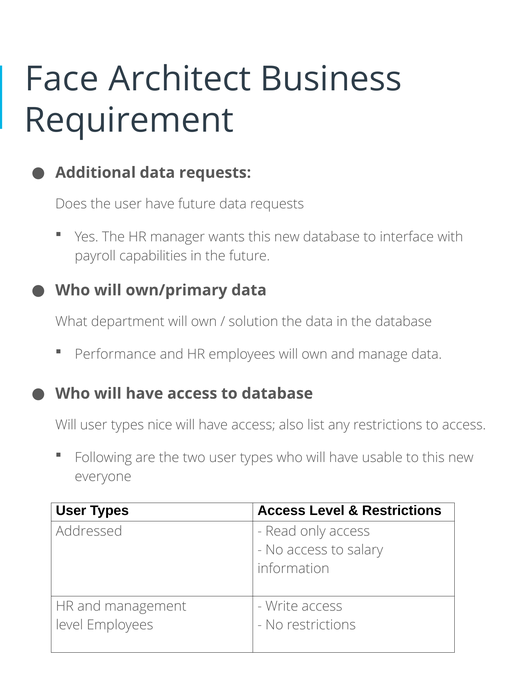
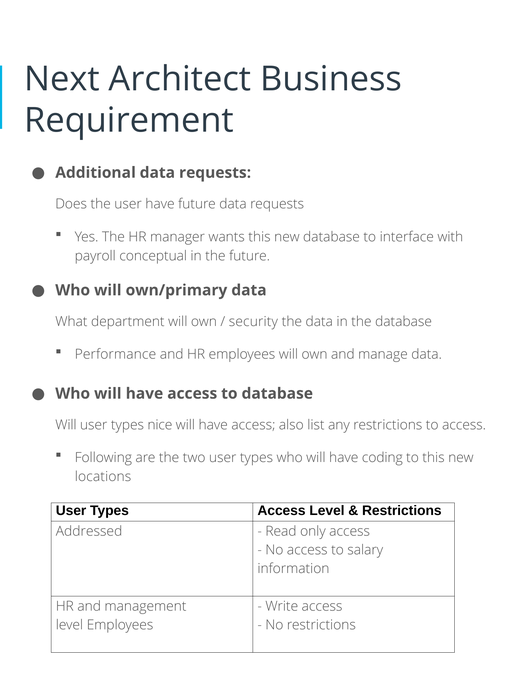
Face: Face -> Next
capabilities: capabilities -> conceptual
solution: solution -> security
usable: usable -> coding
everyone: everyone -> locations
